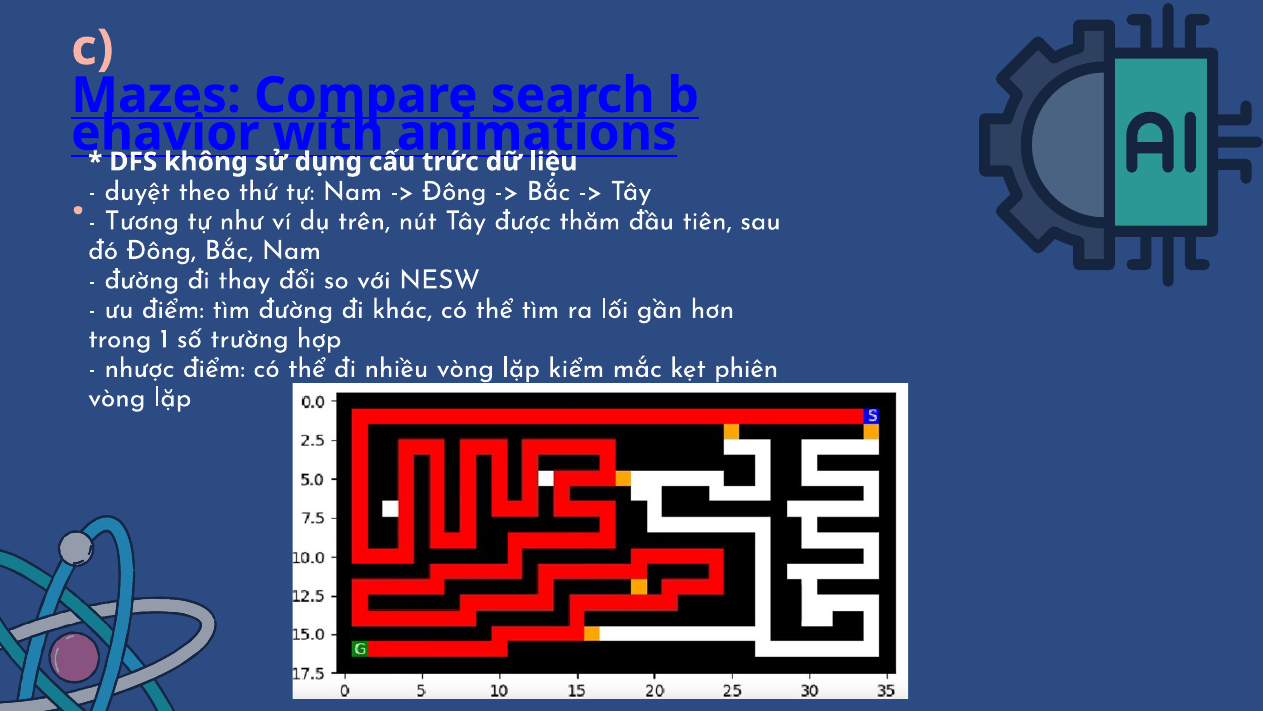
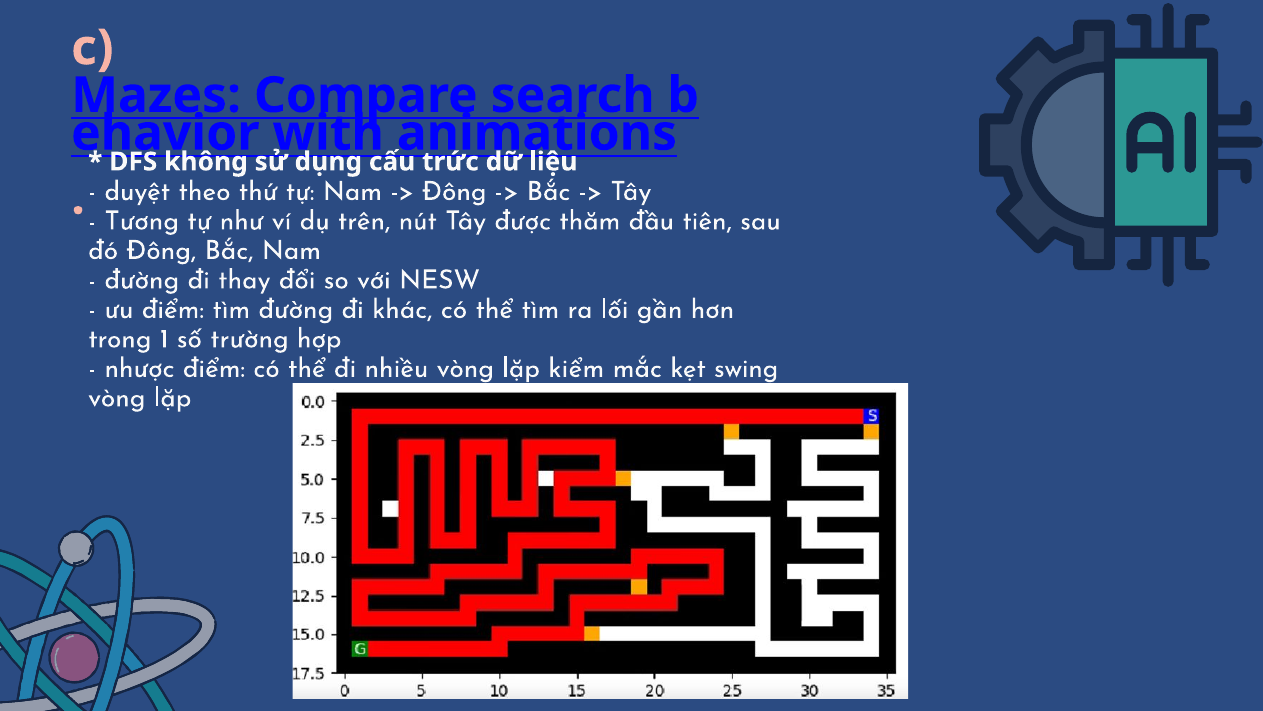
phiên: phiên -> swing
